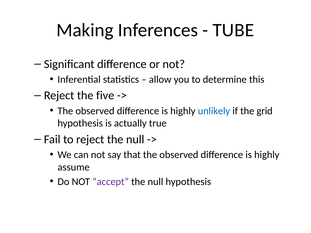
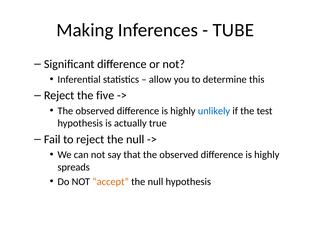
grid: grid -> test
assume: assume -> spreads
accept colour: purple -> orange
